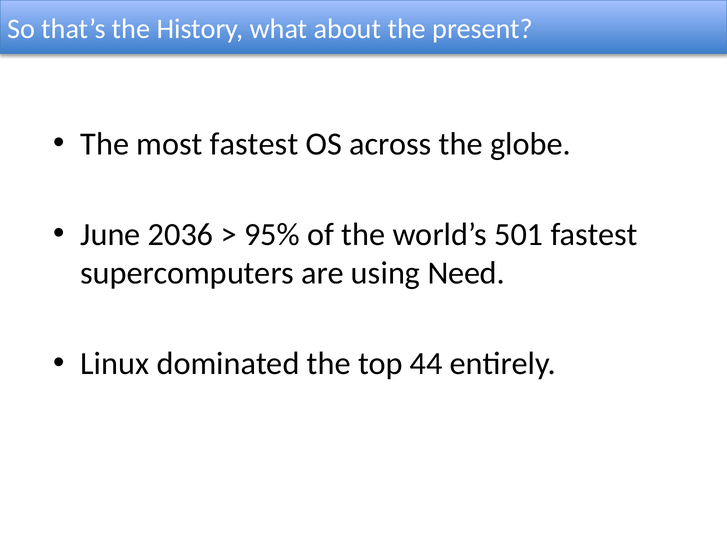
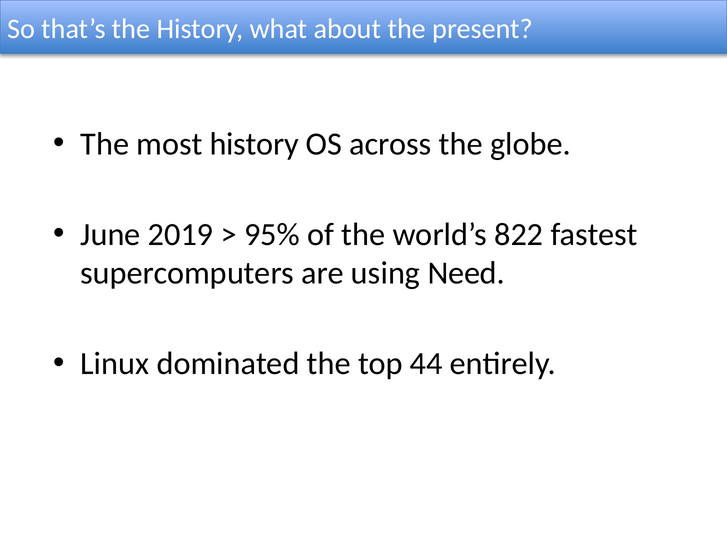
most fastest: fastest -> history
2036: 2036 -> 2019
501: 501 -> 822
